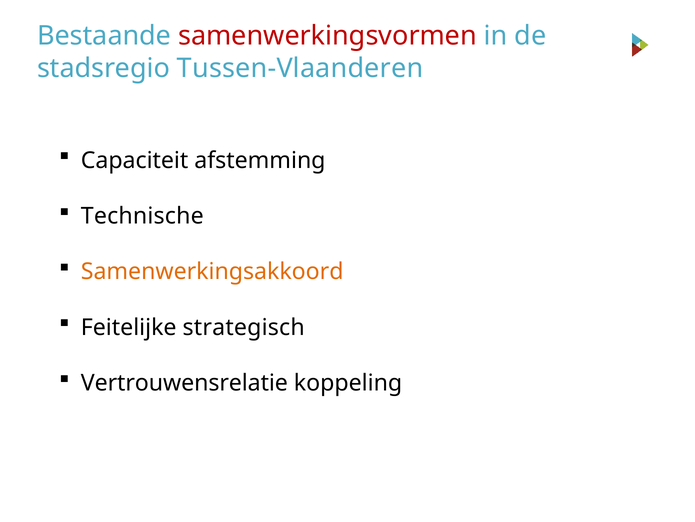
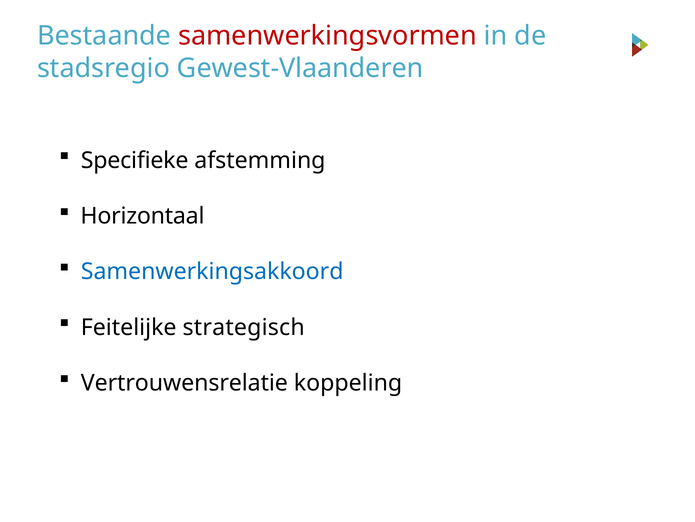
Tussen-Vlaanderen: Tussen-Vlaanderen -> Gewest-Vlaanderen
Capaciteit: Capaciteit -> Specifieke
Technische: Technische -> Horizontaal
Samenwerkingsakkoord colour: orange -> blue
